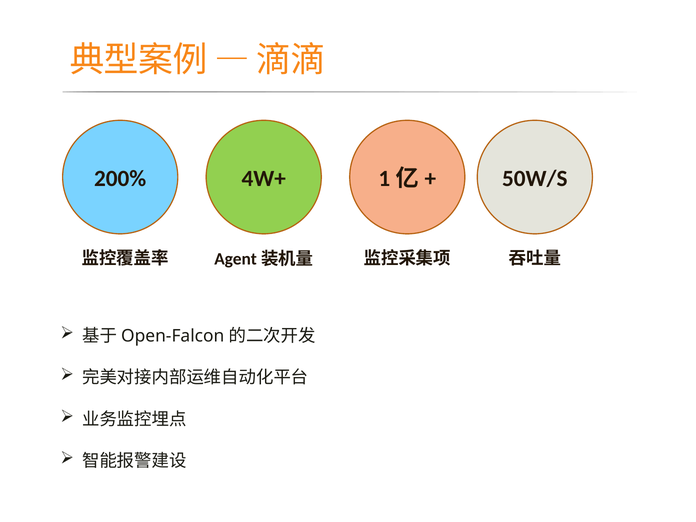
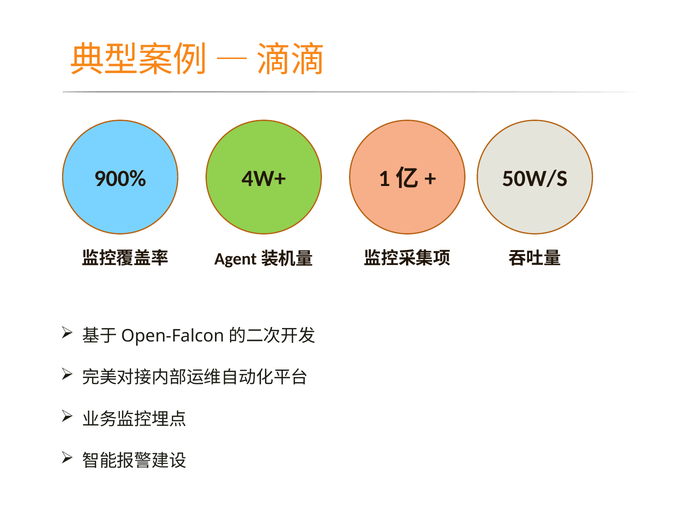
200%: 200% -> 900%
